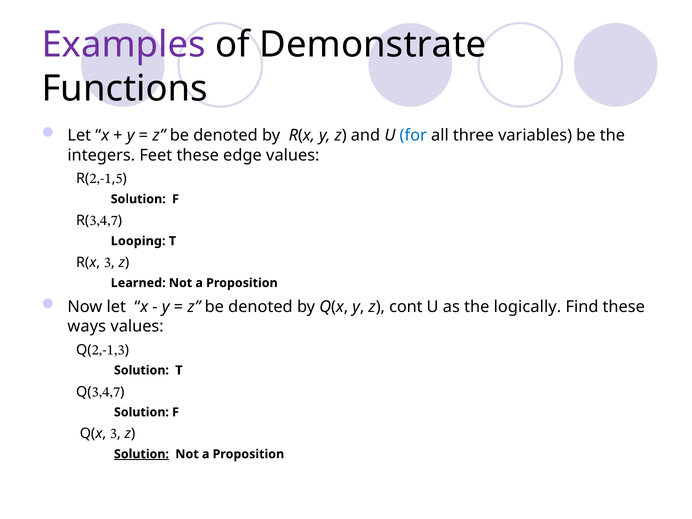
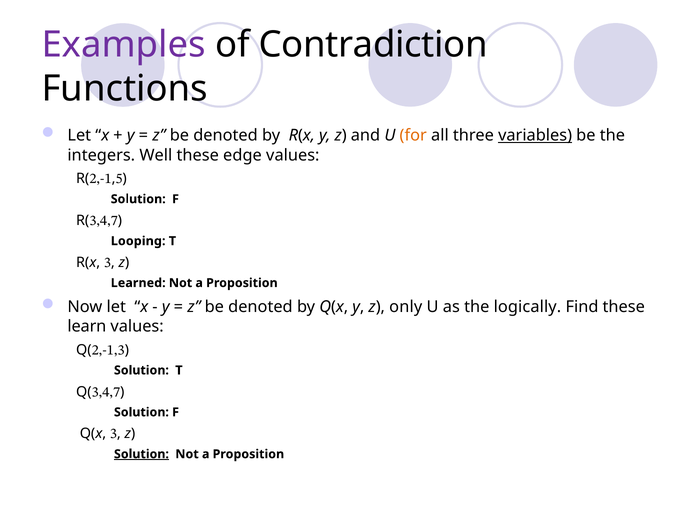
Demonstrate: Demonstrate -> Contradiction
for colour: blue -> orange
variables underline: none -> present
Feet: Feet -> Well
cont: cont -> only
ways: ways -> learn
